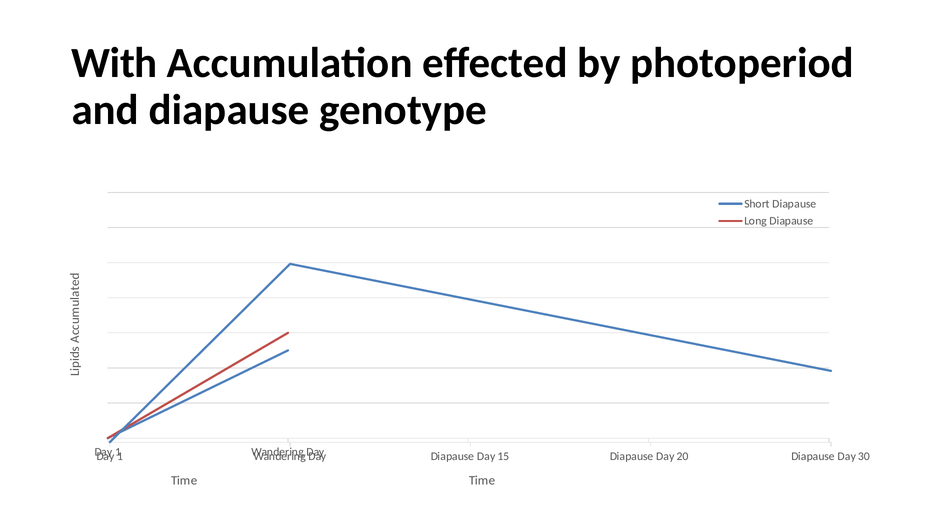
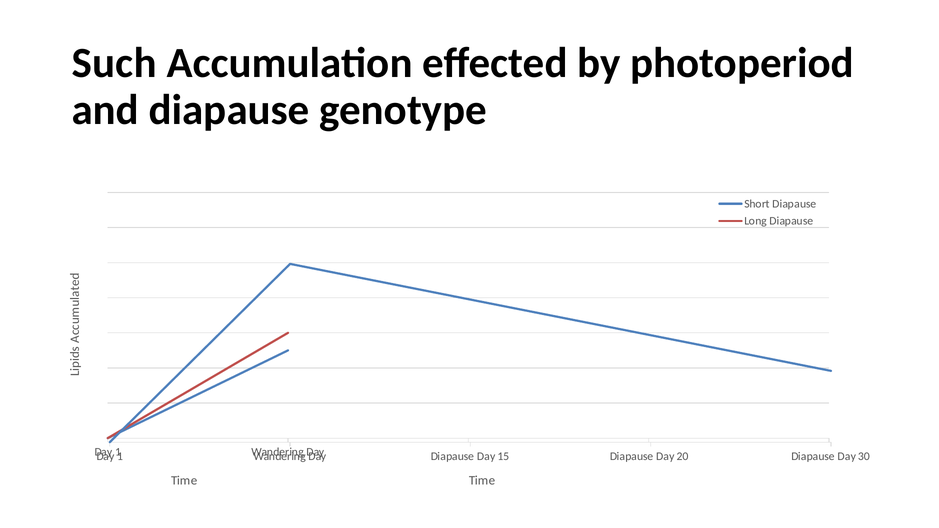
With: With -> Such
